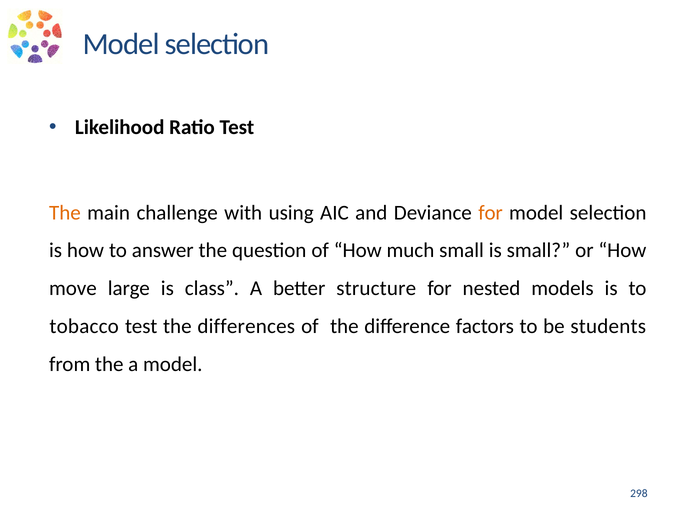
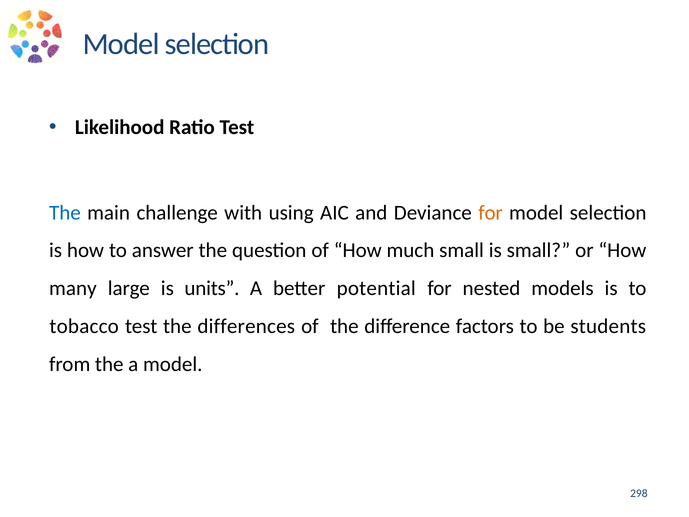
The at (65, 213) colour: orange -> blue
move: move -> many
class: class -> units
structure: structure -> potential
